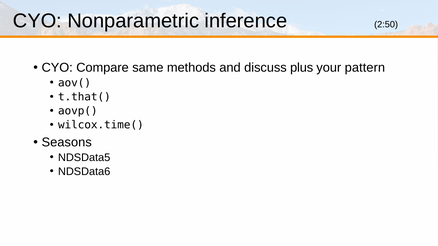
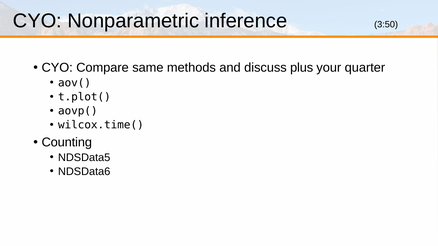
2:50: 2:50 -> 3:50
pattern: pattern -> quarter
t.that(: t.that( -> t.plot(
Seasons: Seasons -> Counting
